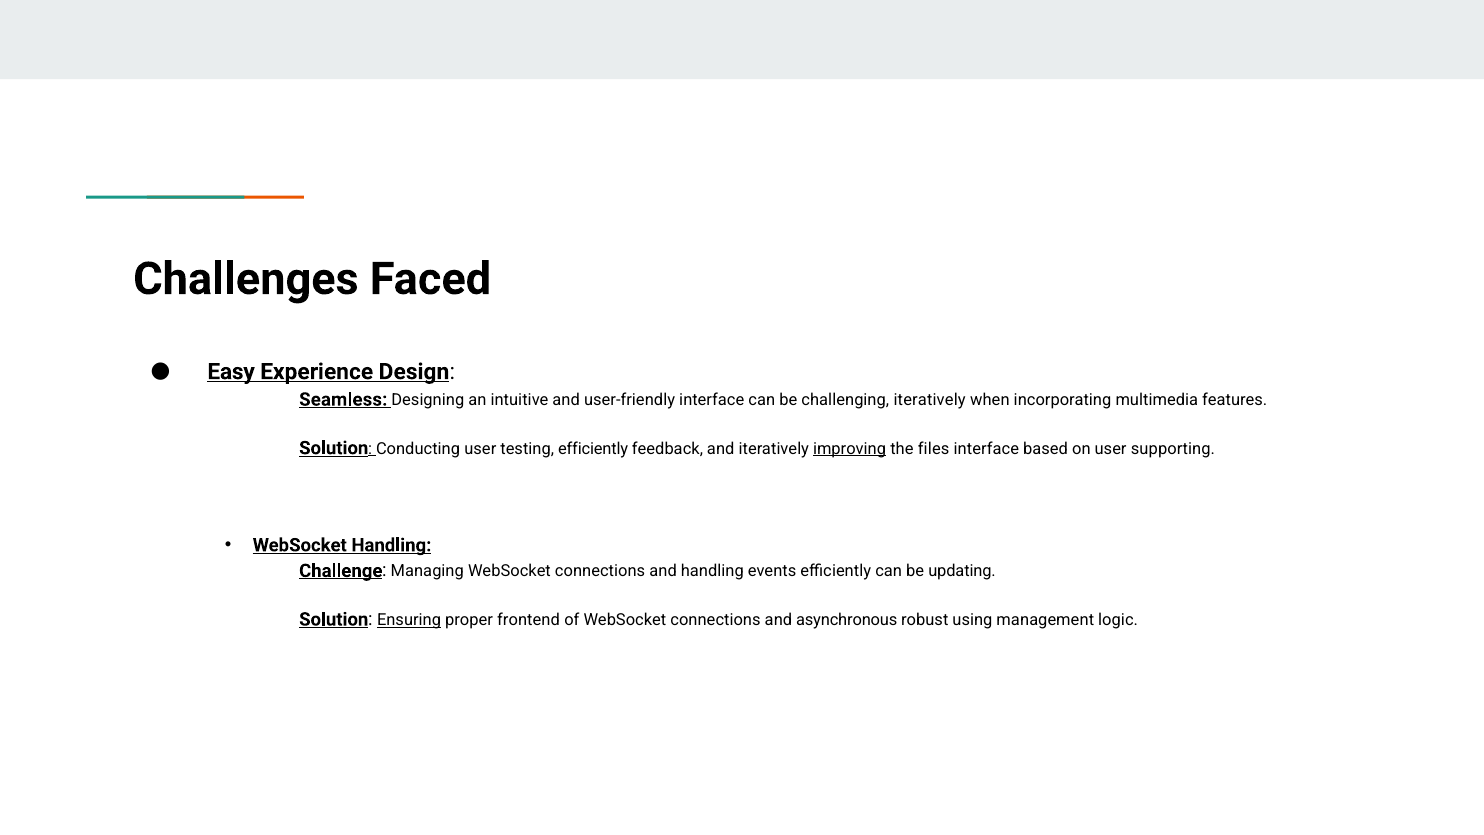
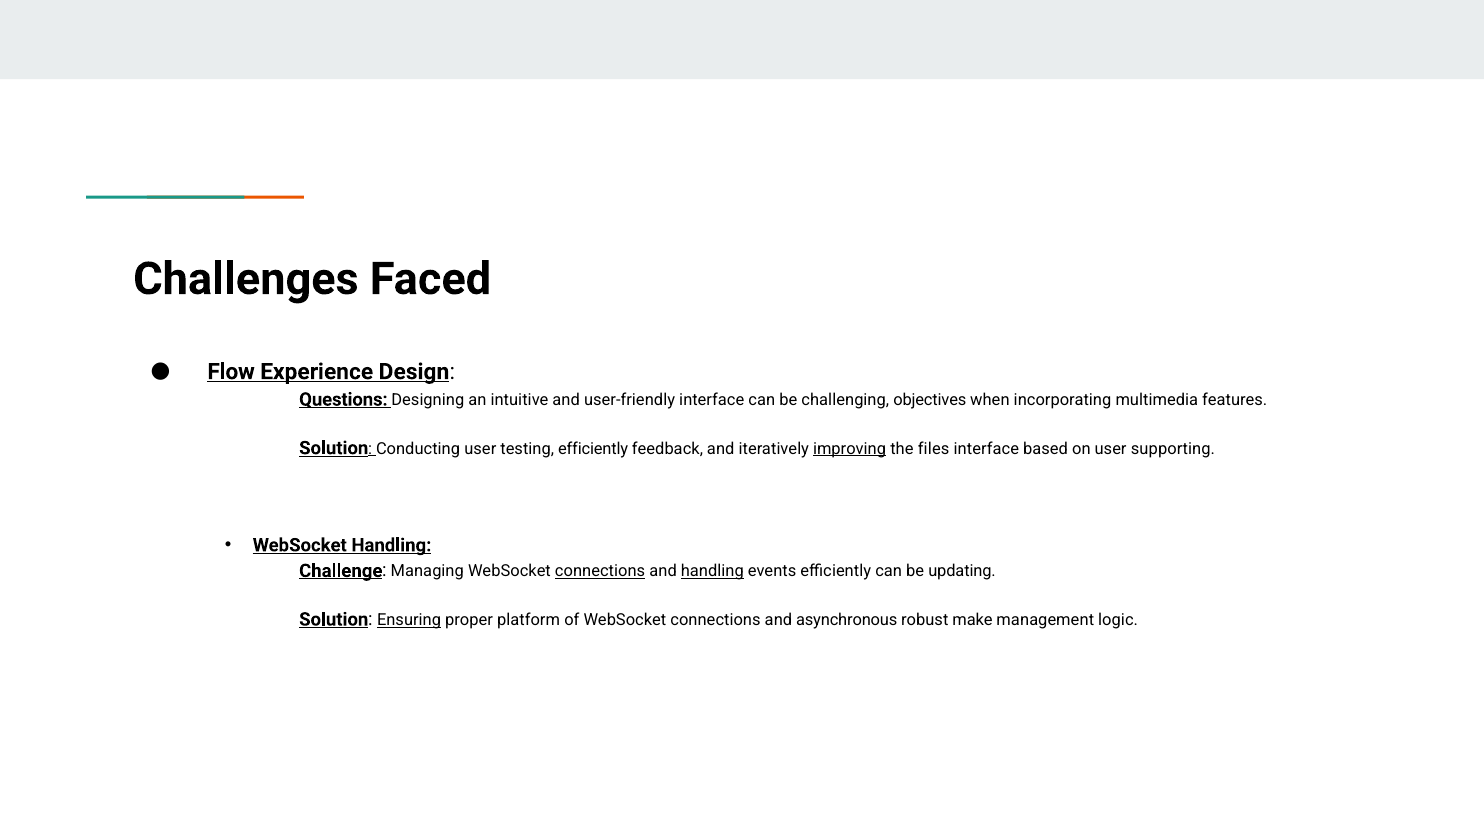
Easy: Easy -> Flow
Seamless: Seamless -> Questions
challenging iteratively: iteratively -> objectives
connections at (600, 571) underline: none -> present
handling at (712, 571) underline: none -> present
frontend: frontend -> platform
using: using -> make
